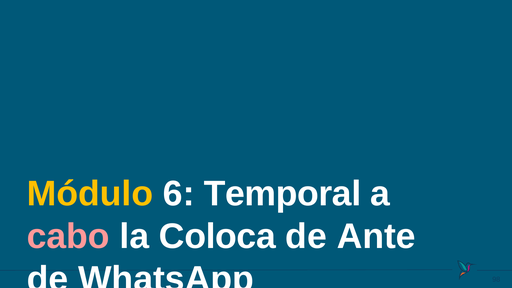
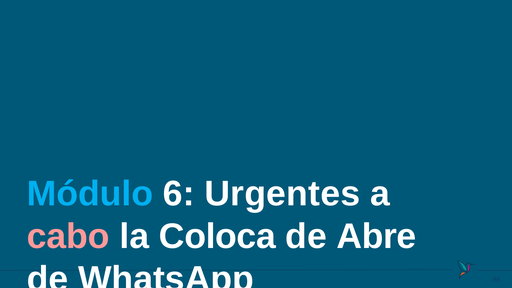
Módulo colour: yellow -> light blue
Temporal: Temporal -> Urgentes
Ante: Ante -> Abre
